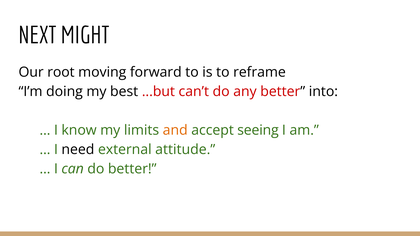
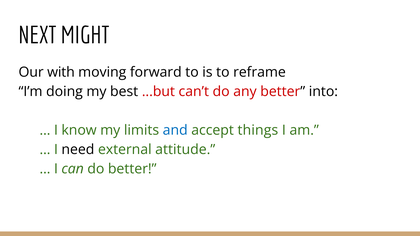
root: root -> with
and colour: orange -> blue
seeing: seeing -> things
